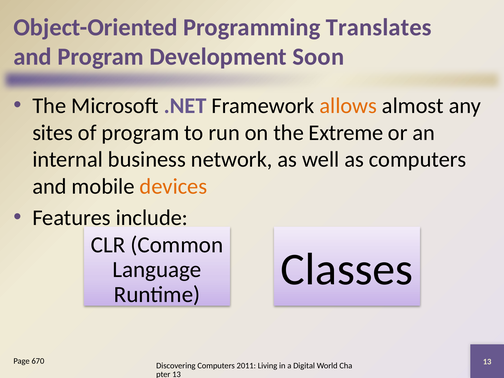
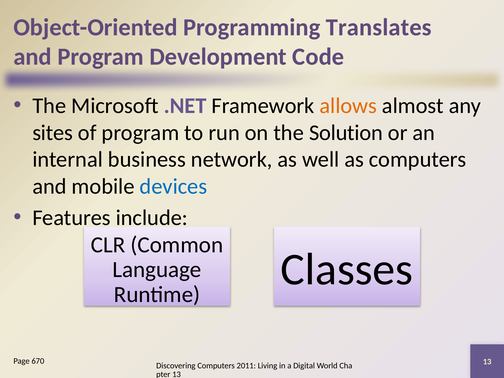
Soon: Soon -> Code
Extreme: Extreme -> Solution
devices colour: orange -> blue
